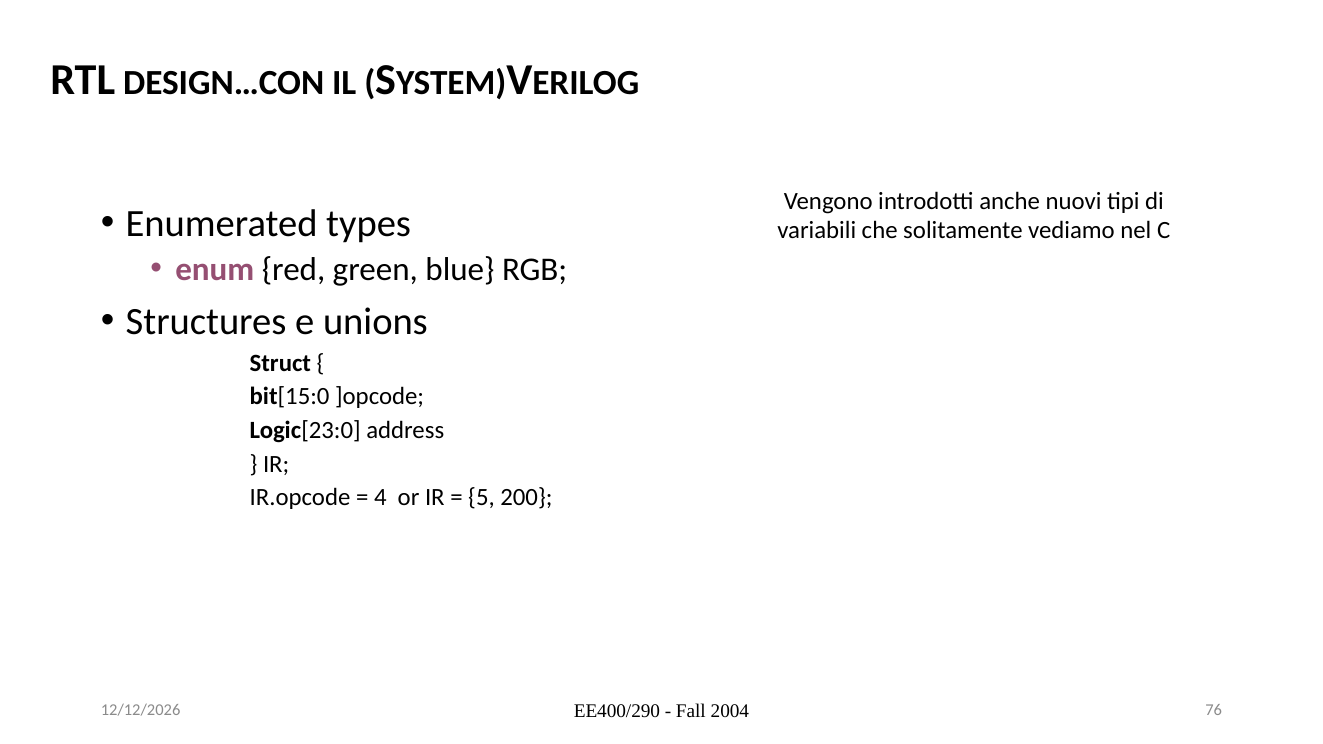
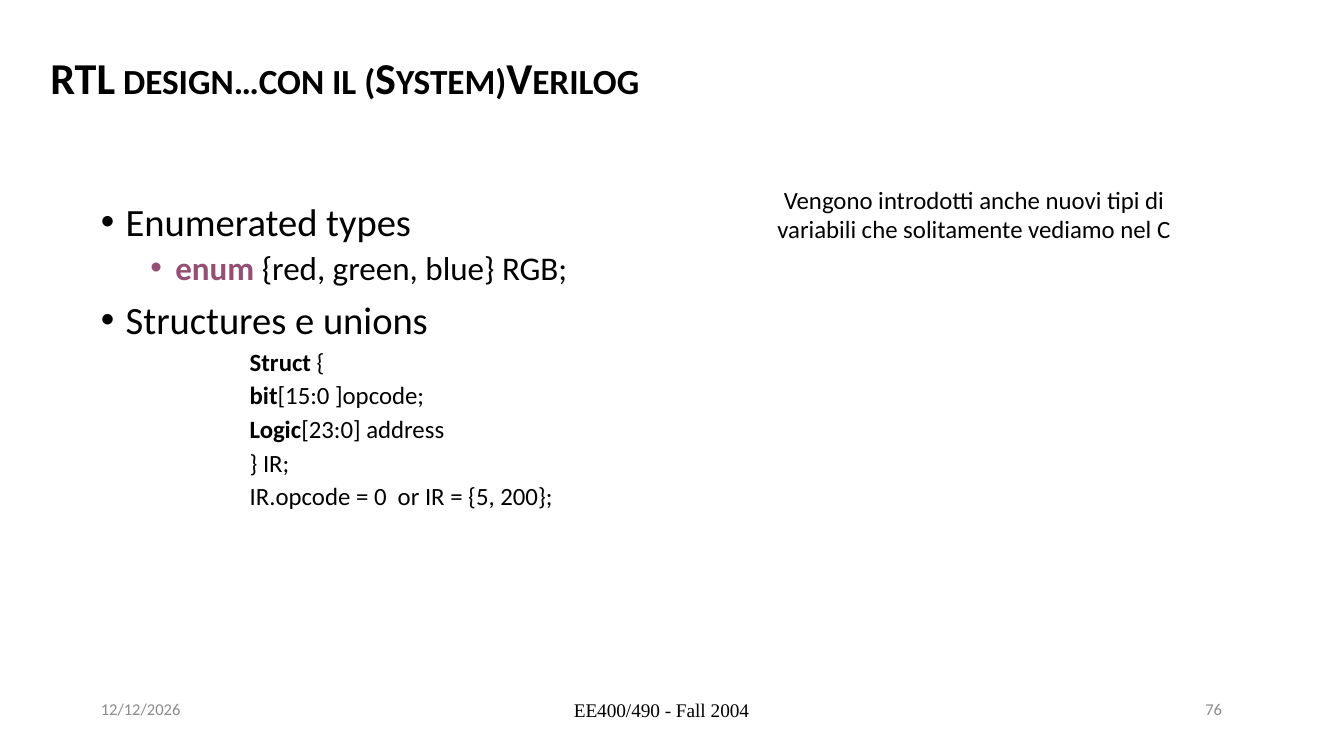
4: 4 -> 0
EE400/290: EE400/290 -> EE400/490
